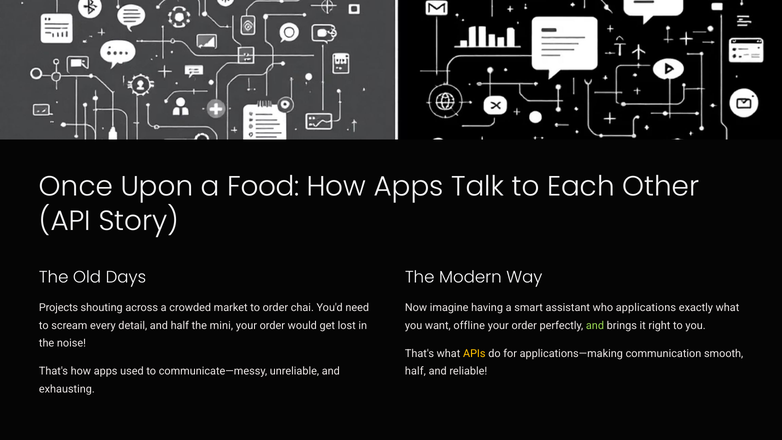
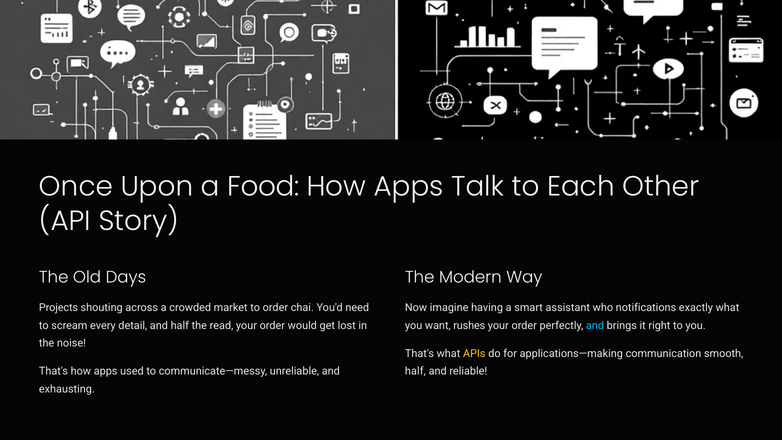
applications: applications -> notifications
mini: mini -> read
offline: offline -> rushes
and at (595, 325) colour: light green -> light blue
